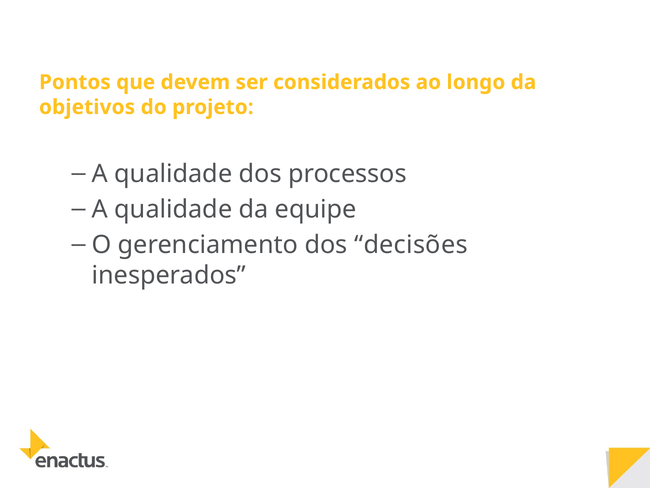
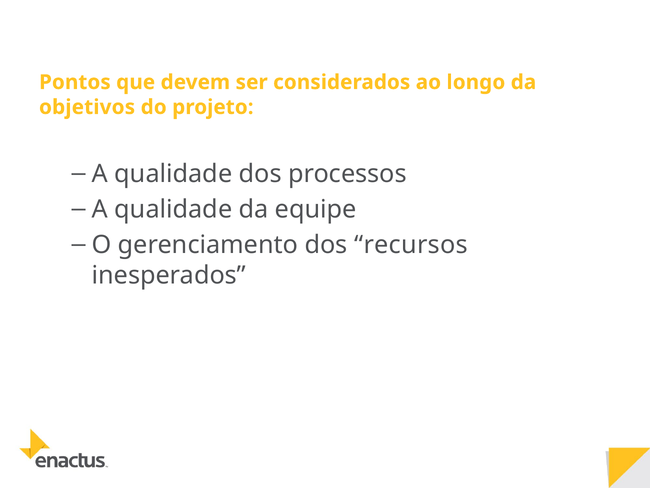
decisões: decisões -> recursos
